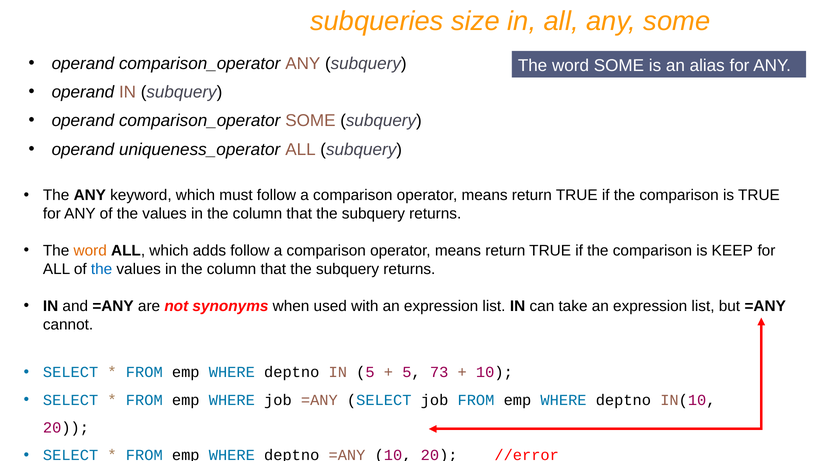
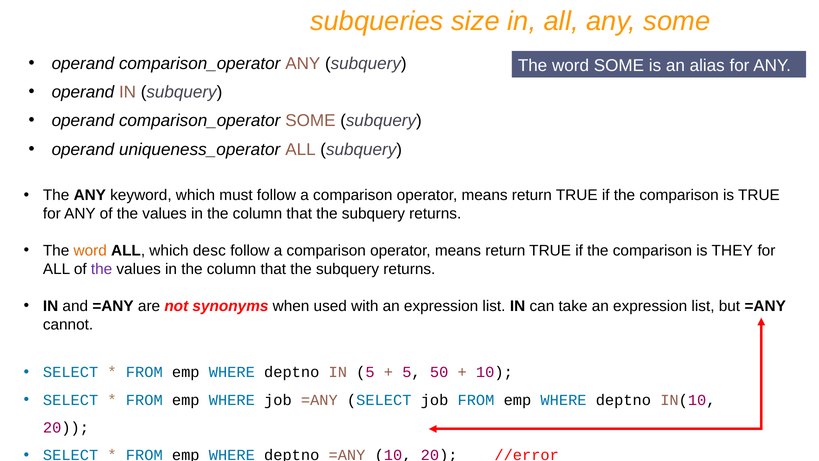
adds: adds -> desc
KEEP: KEEP -> THEY
the at (102, 269) colour: blue -> purple
73: 73 -> 50
